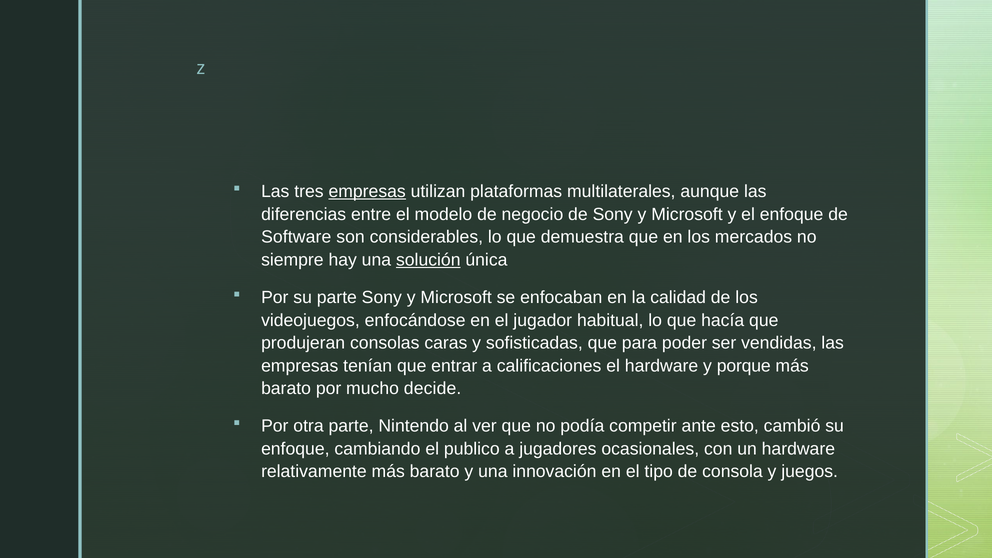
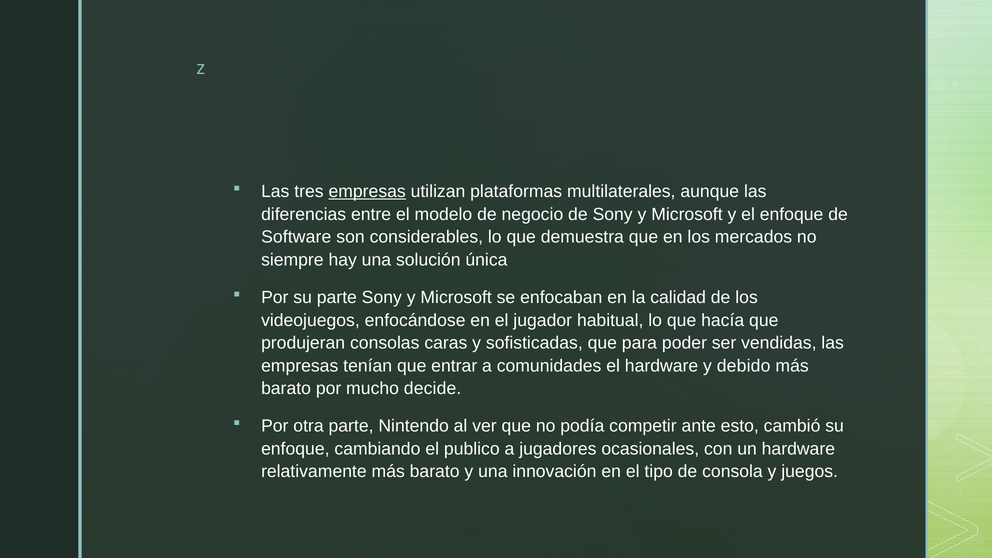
solución underline: present -> none
calificaciones: calificaciones -> comunidades
porque: porque -> debido
